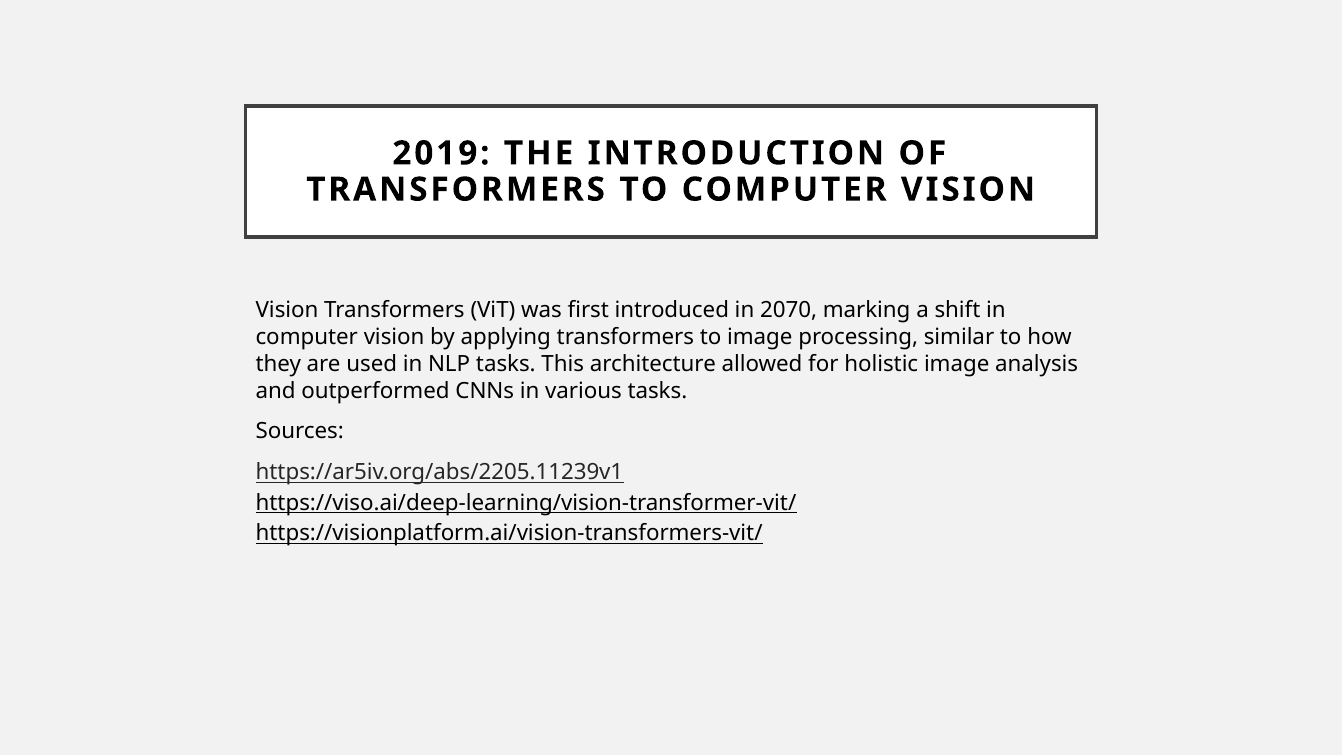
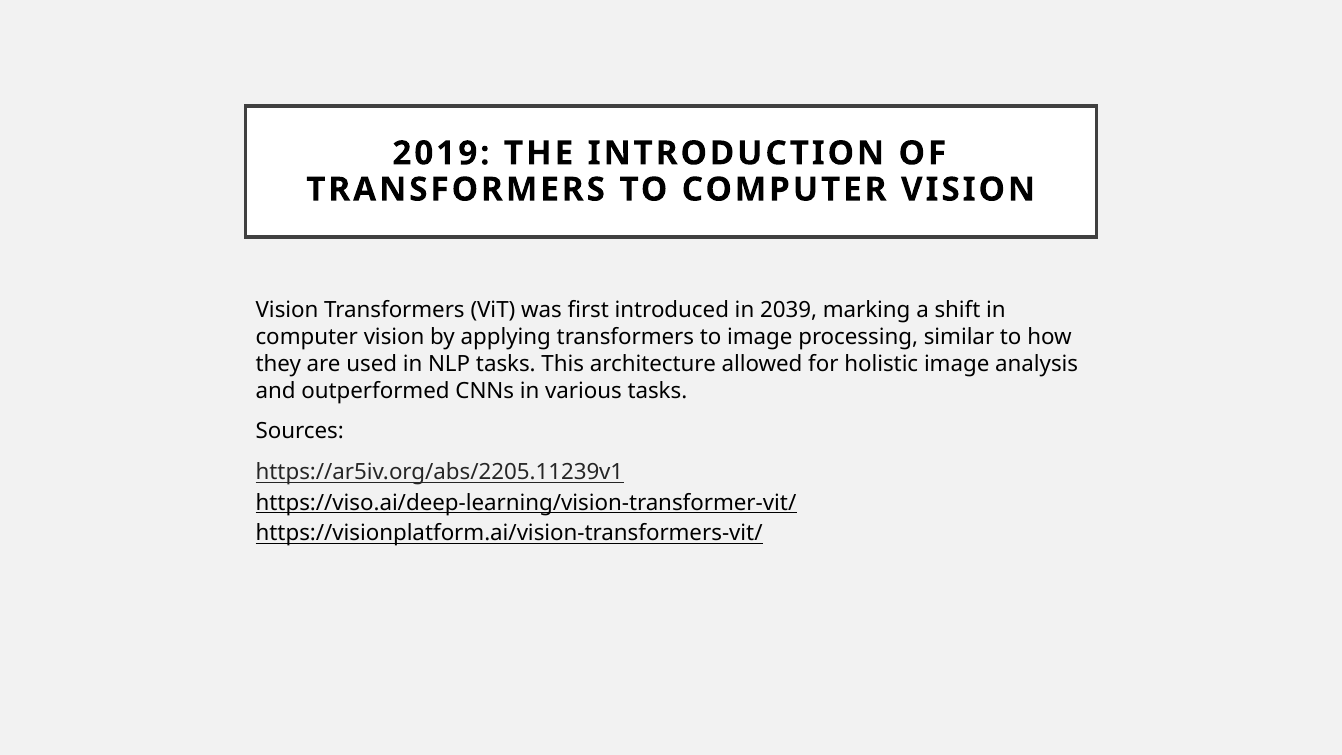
2070: 2070 -> 2039
